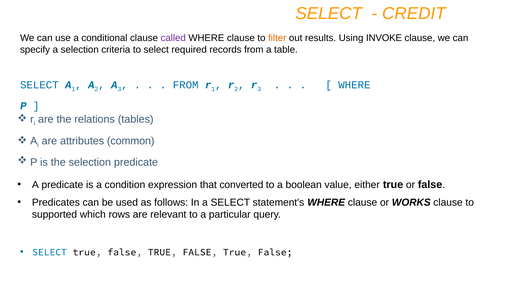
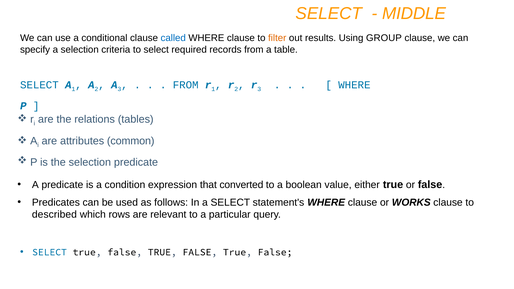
CREDIT: CREDIT -> MIDDLE
called colour: purple -> blue
INVOKE: INVOKE -> GROUP
supported: supported -> described
